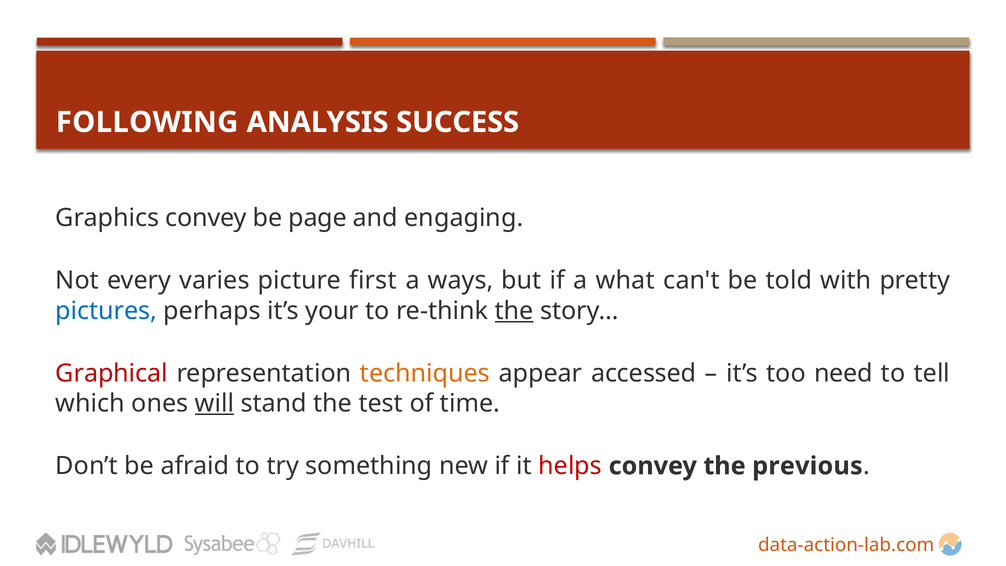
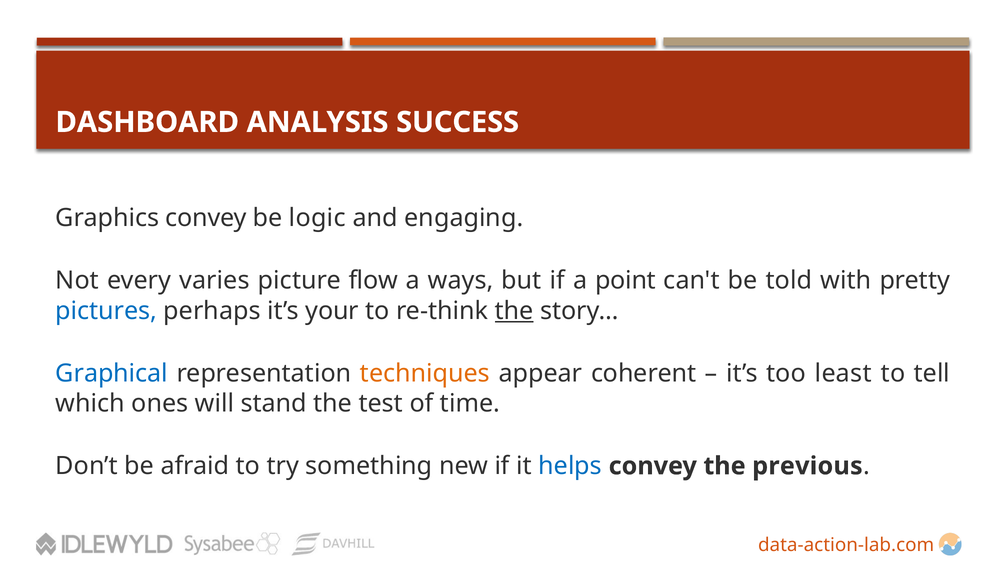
FOLLOWING: FOLLOWING -> DASHBOARD
page: page -> logic
first: first -> flow
what: what -> point
Graphical colour: red -> blue
accessed: accessed -> coherent
need: need -> least
will underline: present -> none
helps colour: red -> blue
